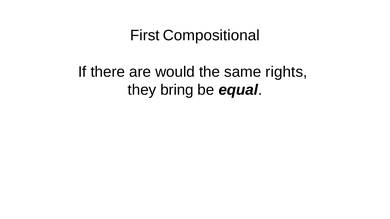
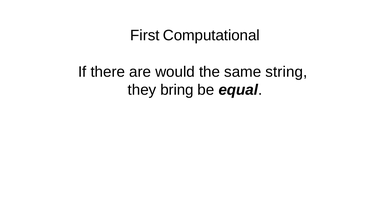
Compositional: Compositional -> Computational
rights: rights -> string
